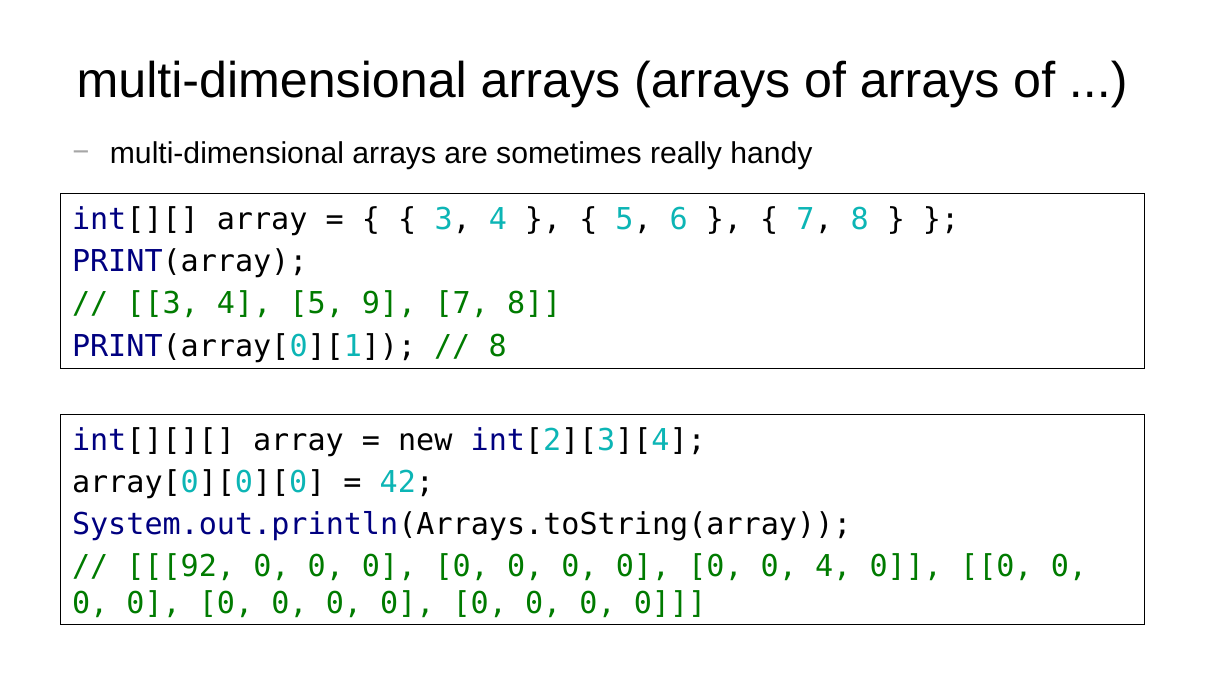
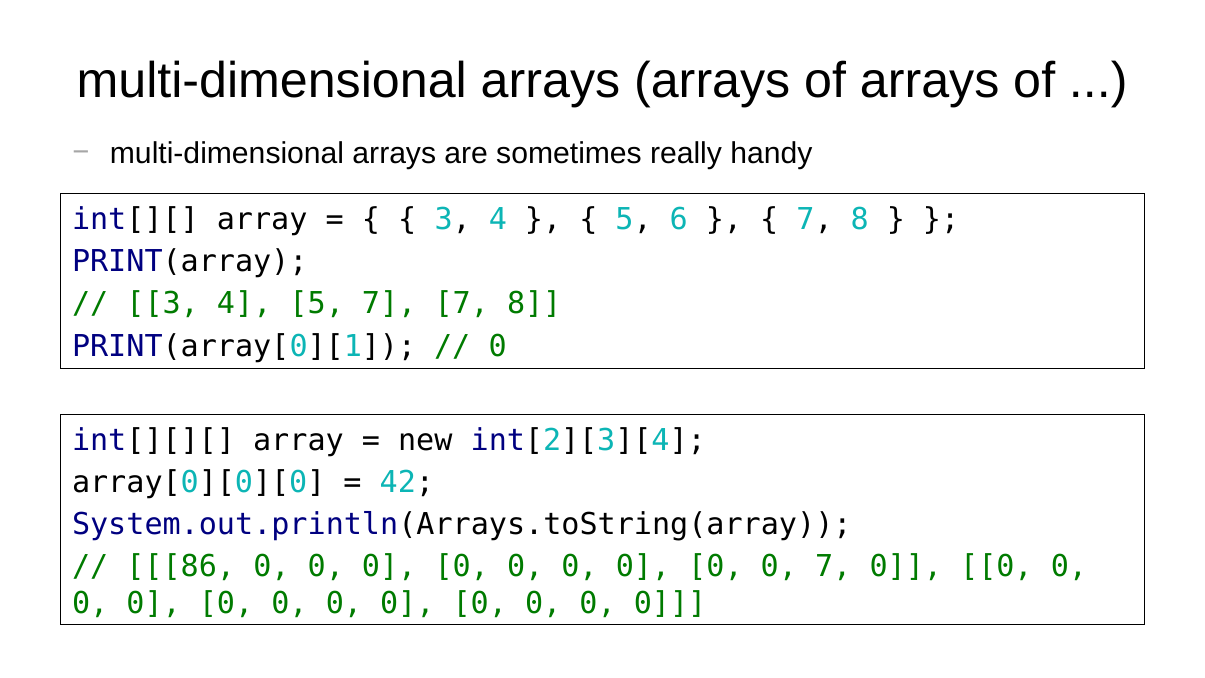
5 9: 9 -> 7
8 at (498, 346): 8 -> 0
92: 92 -> 86
0 4: 4 -> 7
